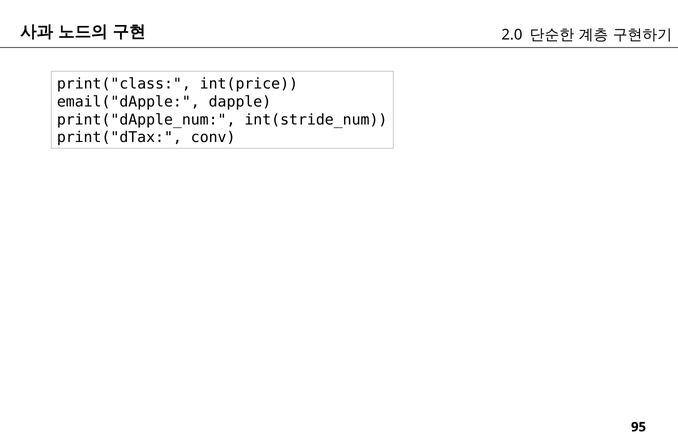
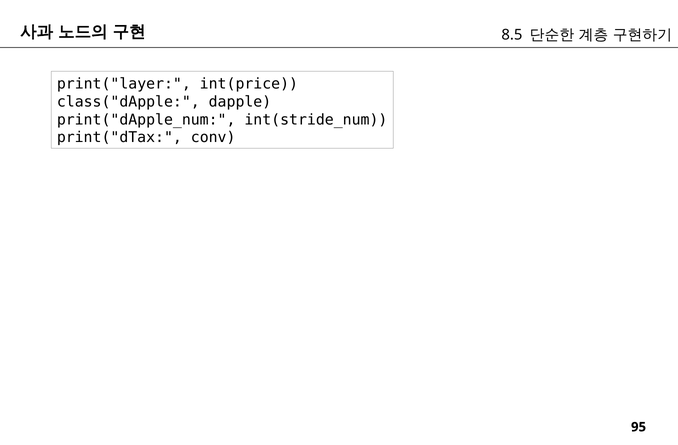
2.0: 2.0 -> 8.5
print("class: print("class -> print("layer
email("dApple: email("dApple -> class("dApple
